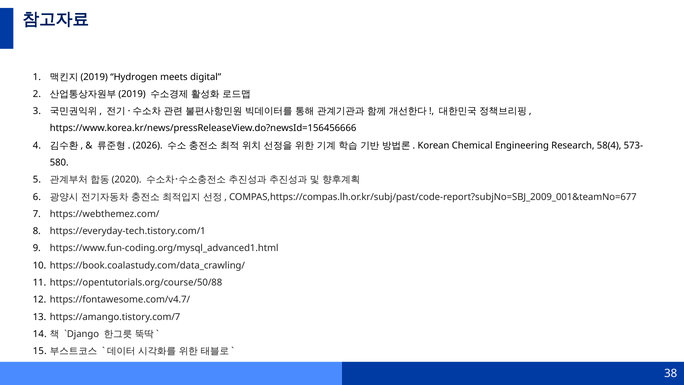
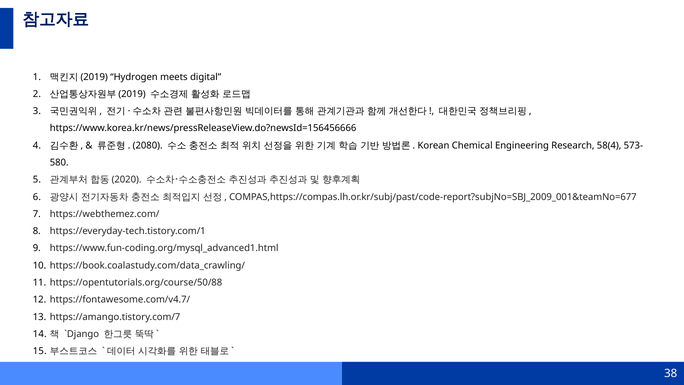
2026: 2026 -> 2080
